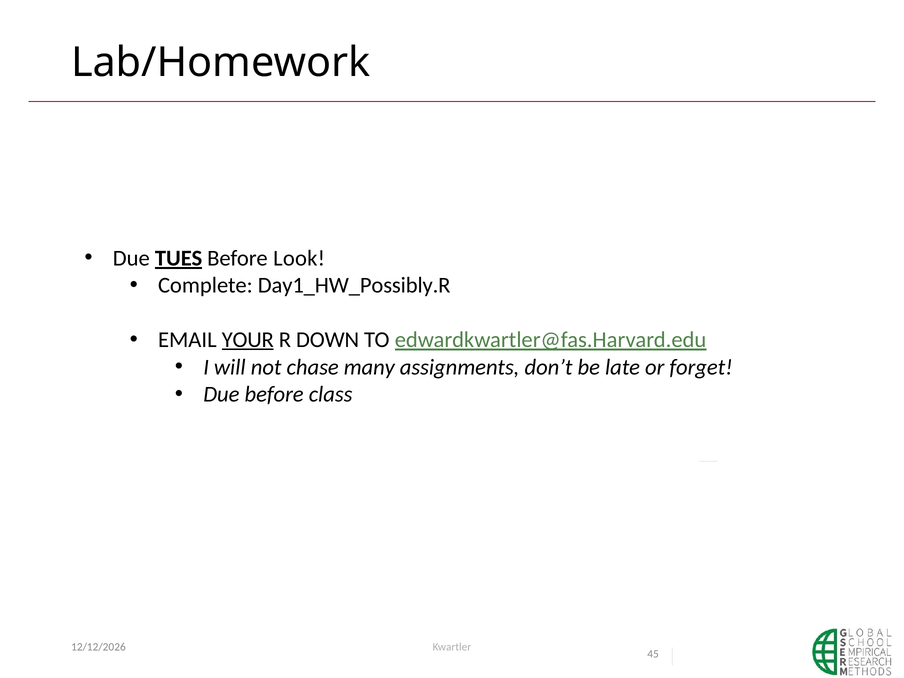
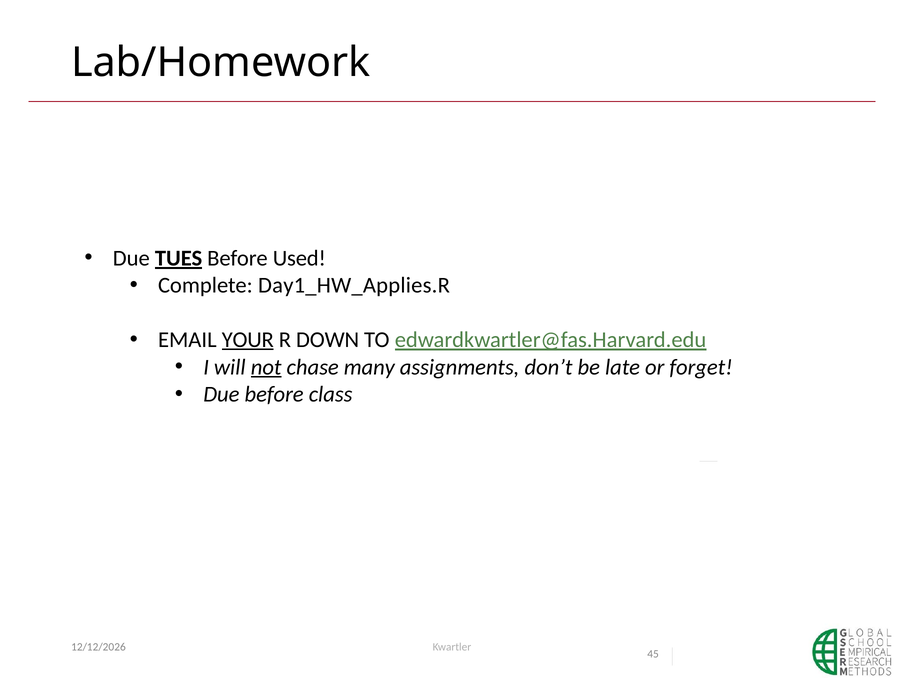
Look: Look -> Used
Day1_HW_Possibly.R: Day1_HW_Possibly.R -> Day1_HW_Applies.R
not underline: none -> present
